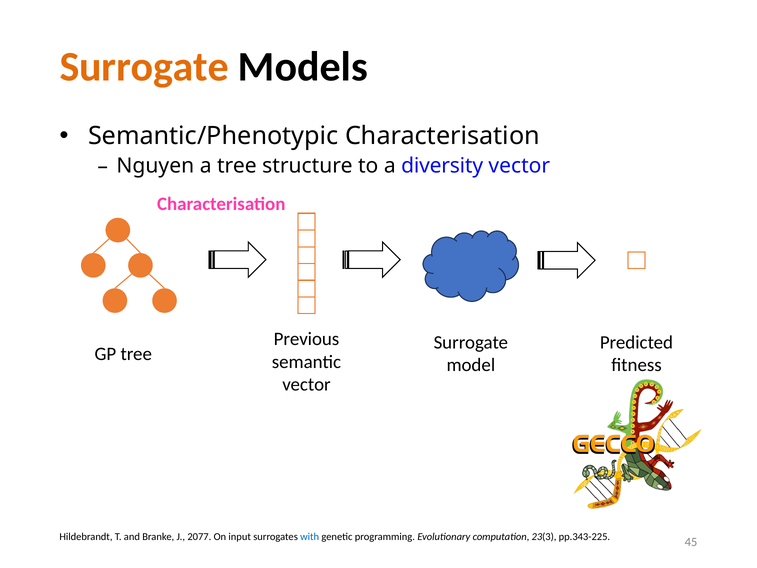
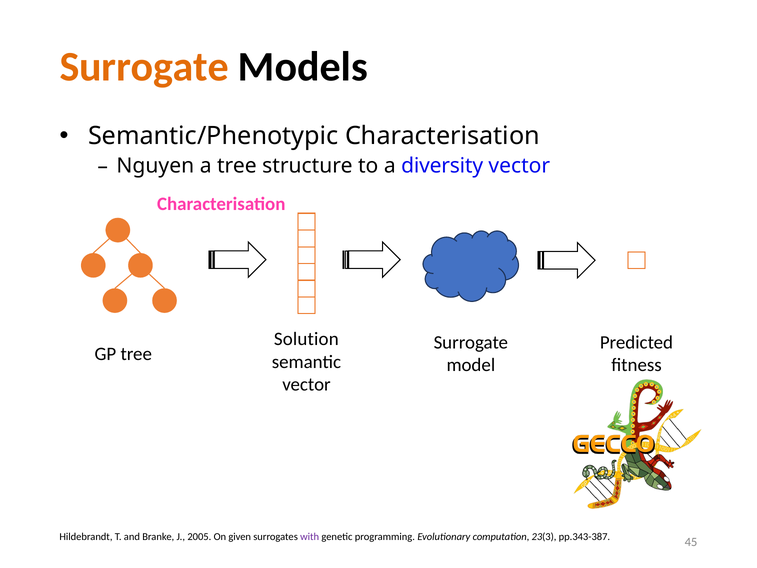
Previous: Previous -> Solution
2077: 2077 -> 2005
input: input -> given
with colour: blue -> purple
pp.343-225: pp.343-225 -> pp.343-387
